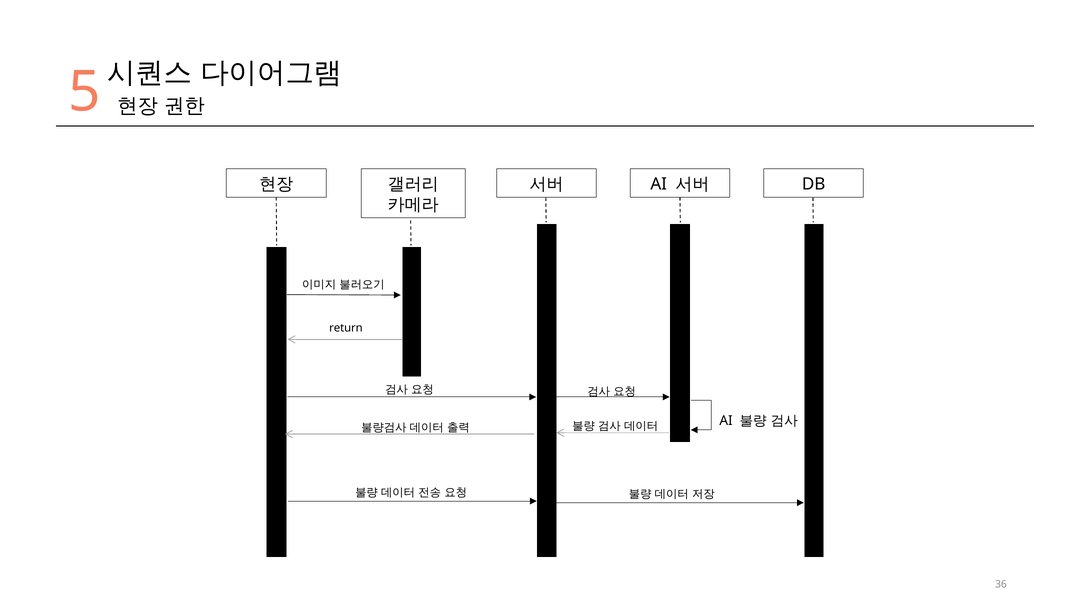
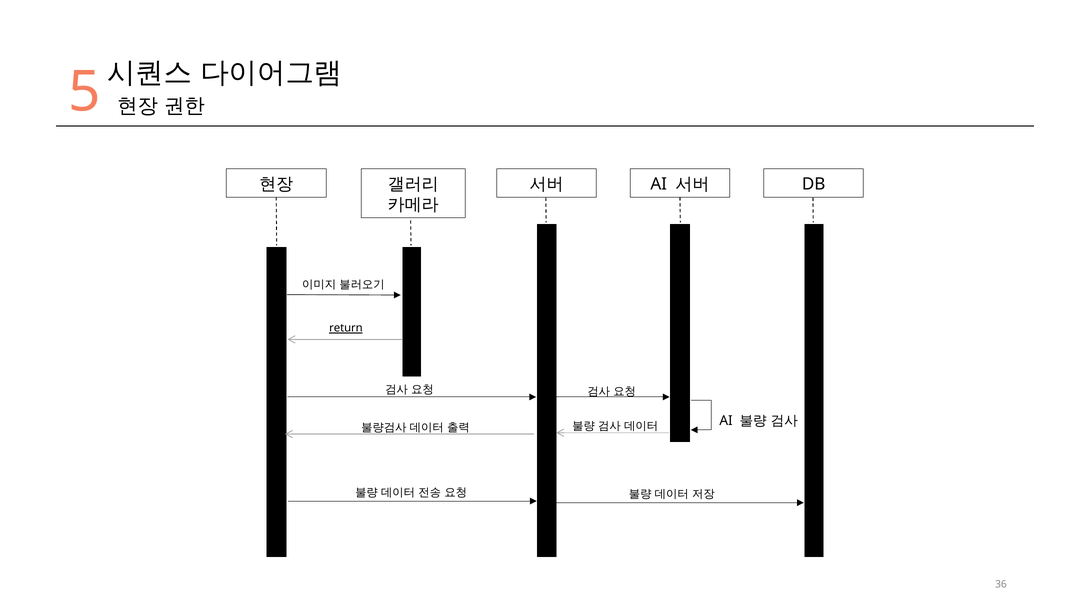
return underline: none -> present
